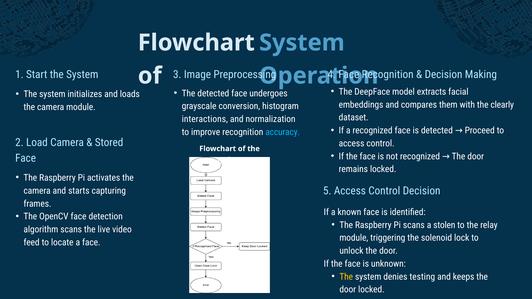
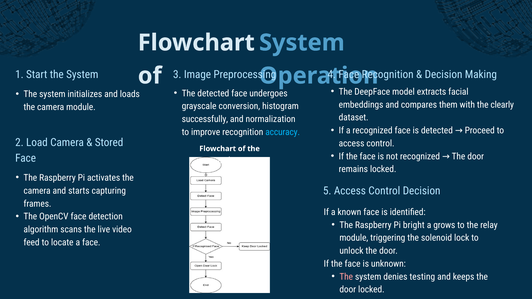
interactions: interactions -> successfully
Pi scans: scans -> bright
stolen: stolen -> grows
The at (346, 277) colour: yellow -> pink
